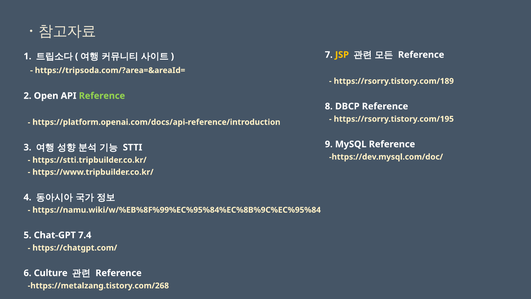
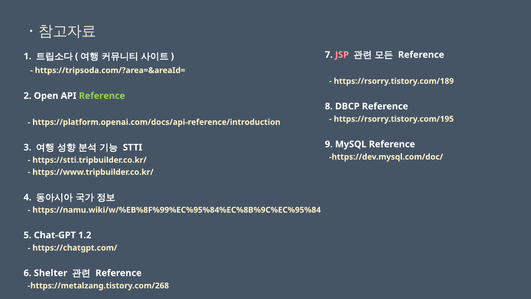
JSP colour: yellow -> pink
7.4: 7.4 -> 1.2
Culture: Culture -> Shelter
